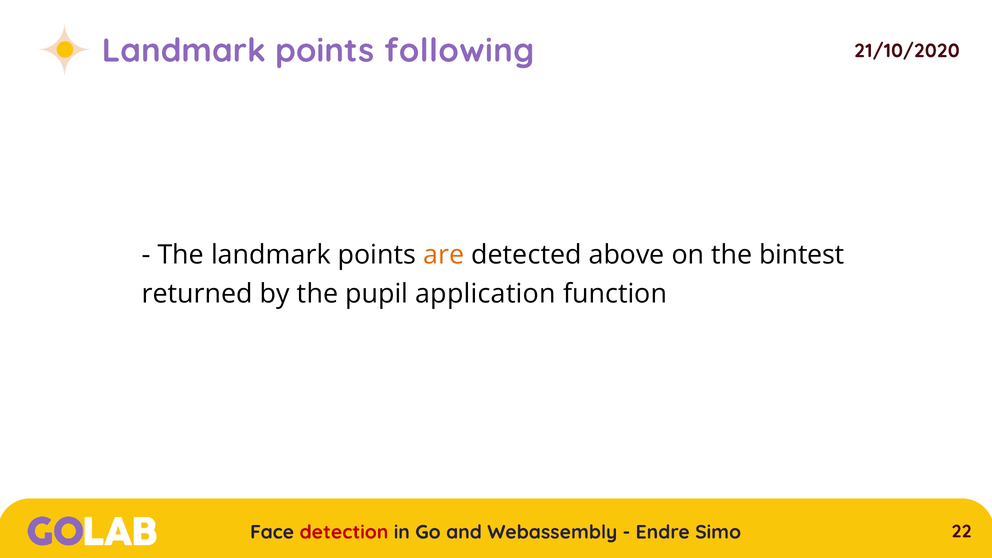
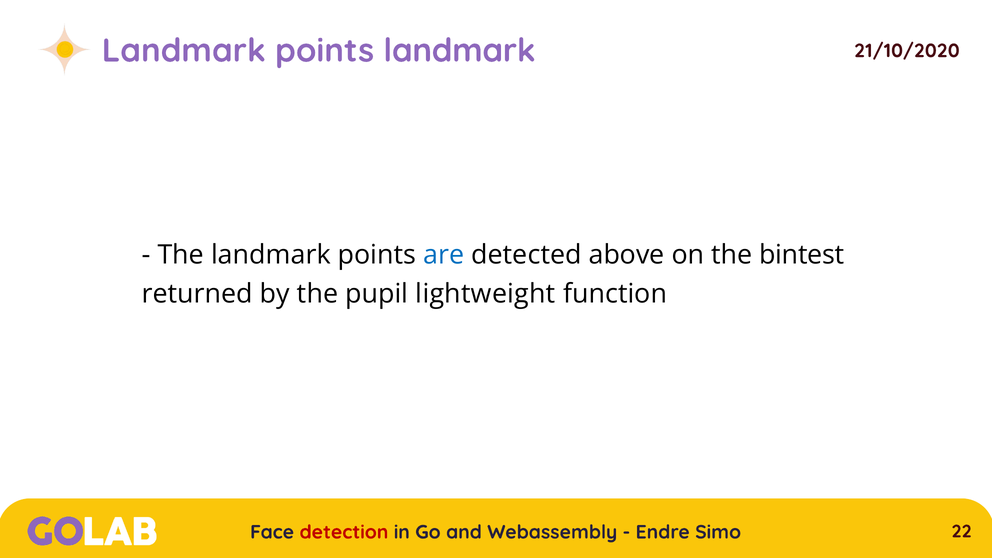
points following: following -> landmark
are colour: orange -> blue
application: application -> lightweight
